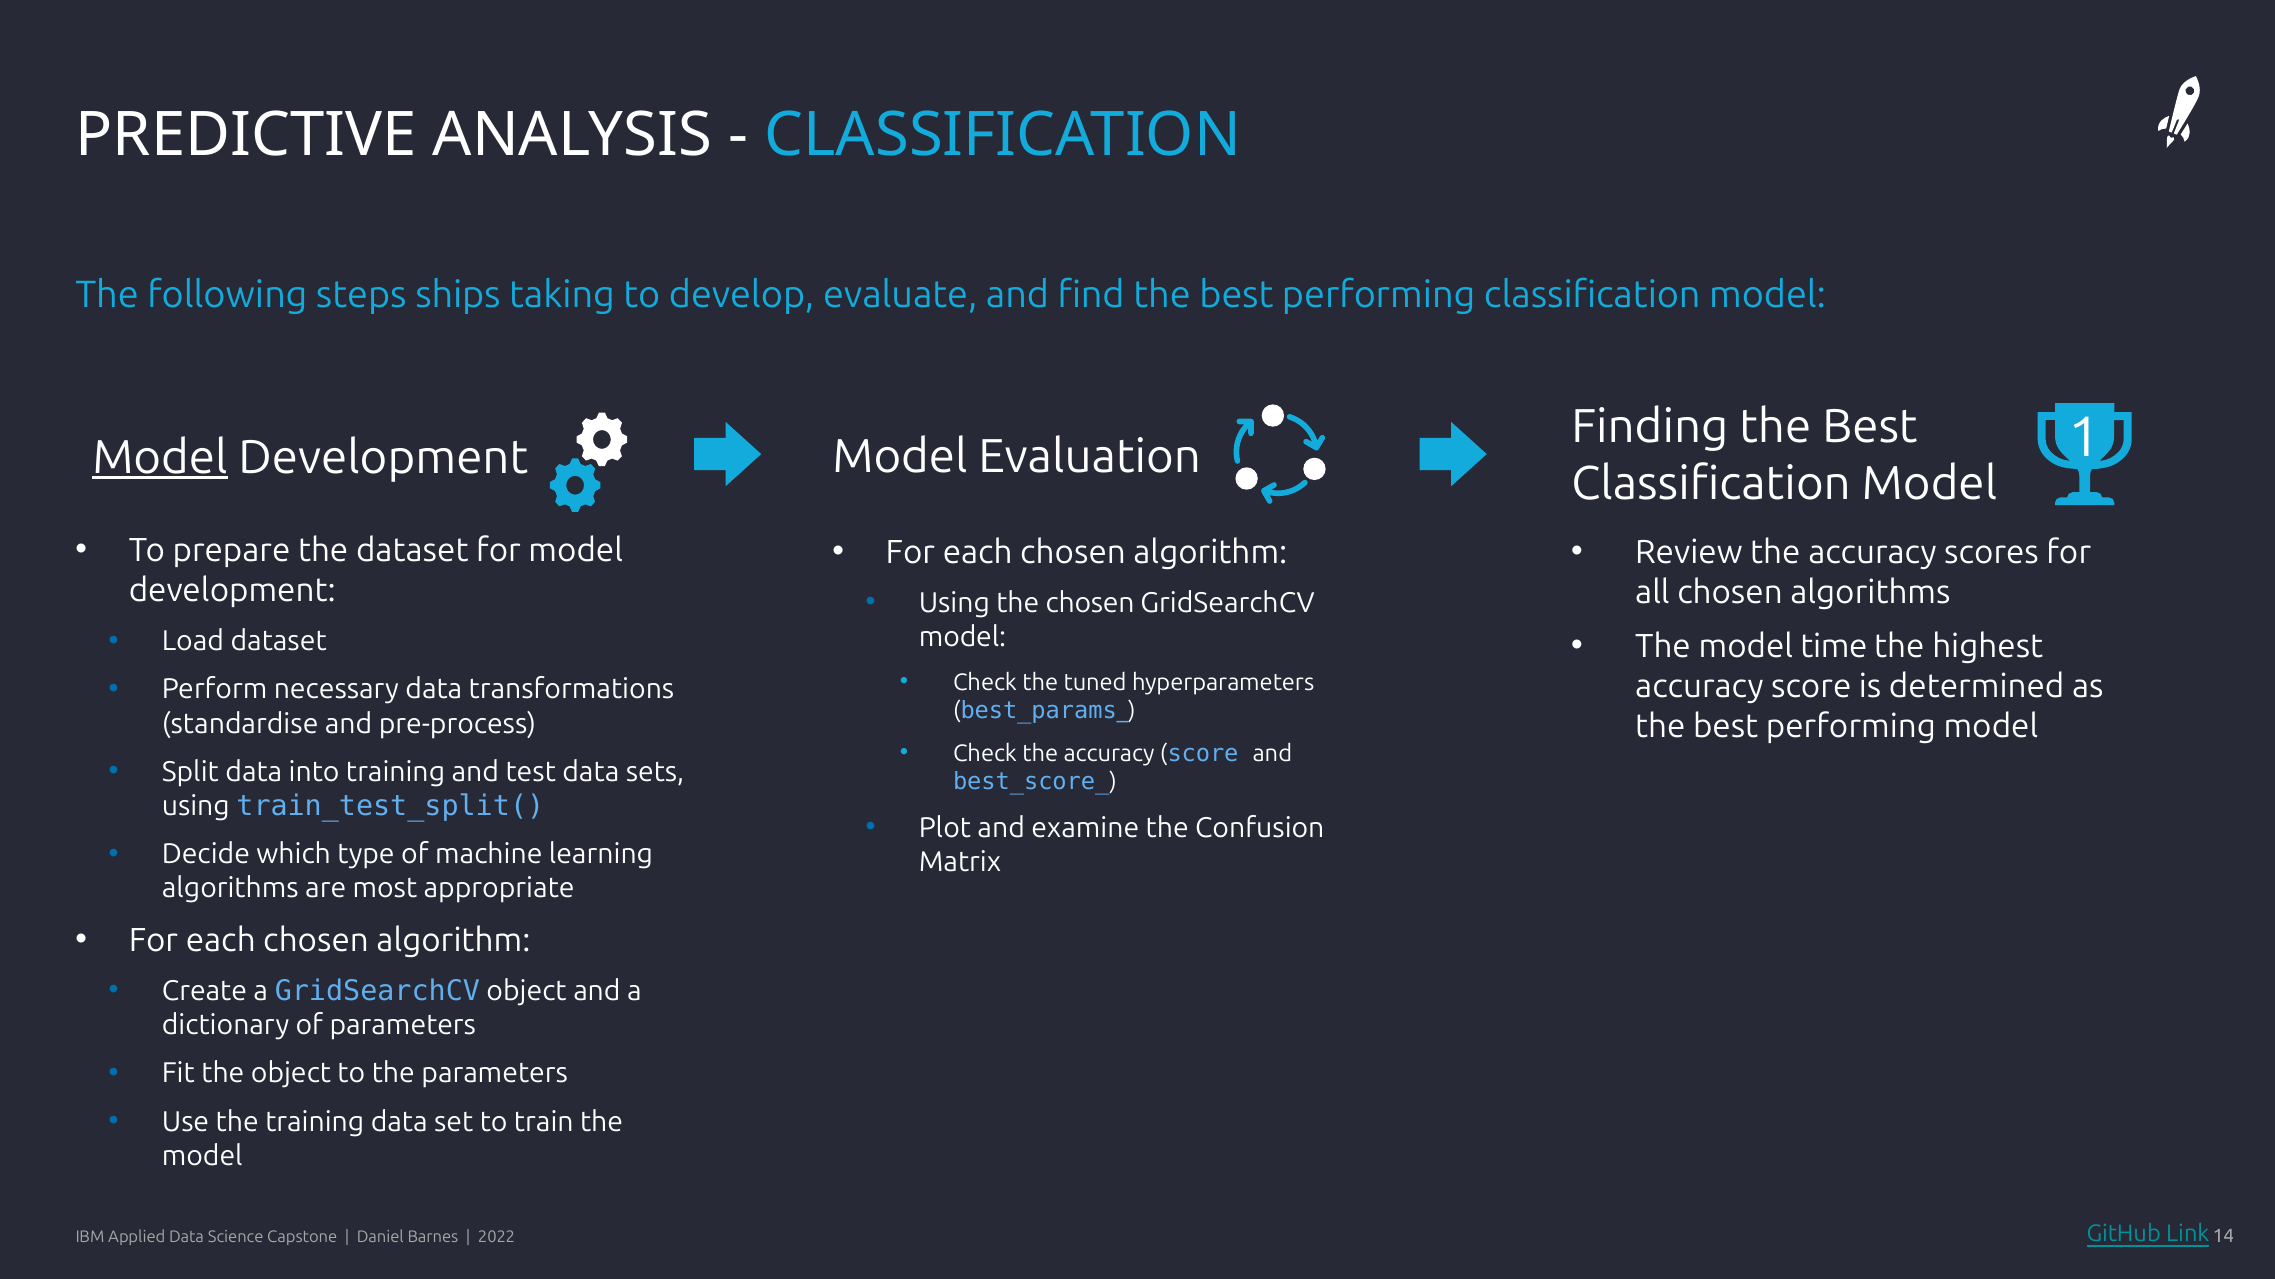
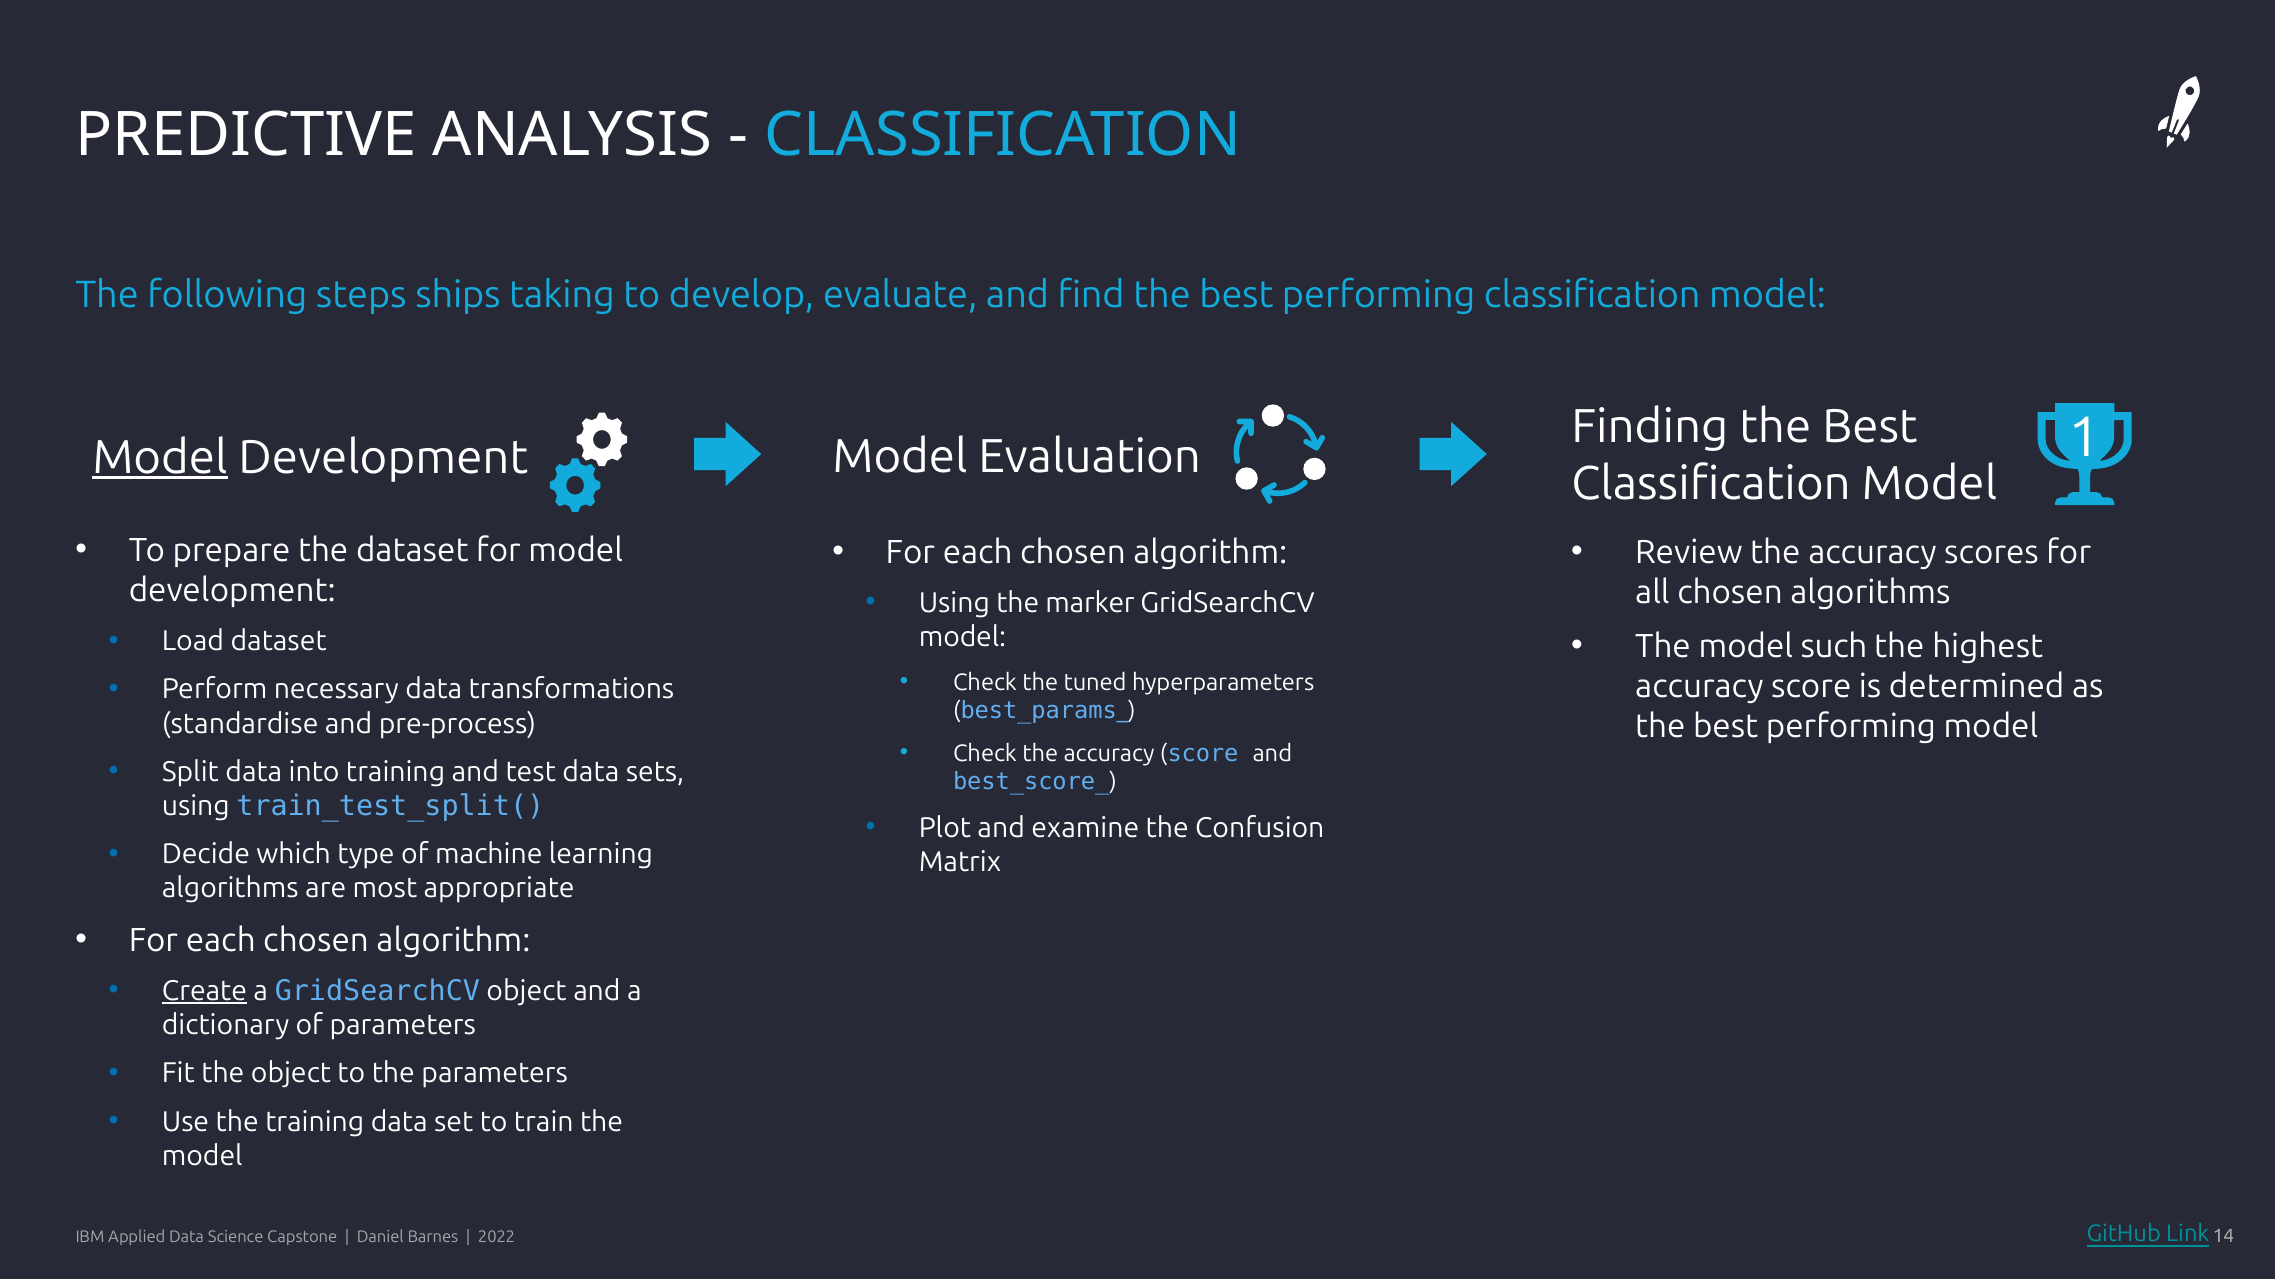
the chosen: chosen -> marker
time: time -> such
Create underline: none -> present
